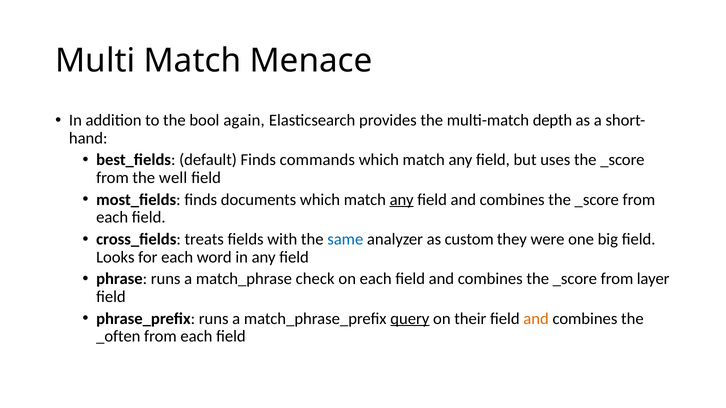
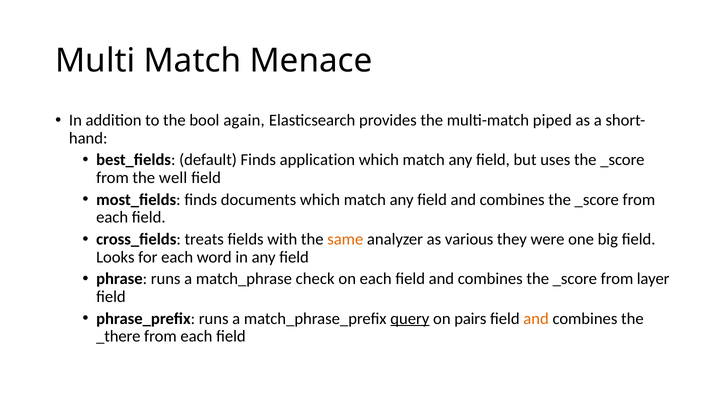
depth: depth -> piped
commands: commands -> application
any at (402, 200) underline: present -> none
same colour: blue -> orange
custom: custom -> various
their: their -> pairs
_often: _often -> _there
